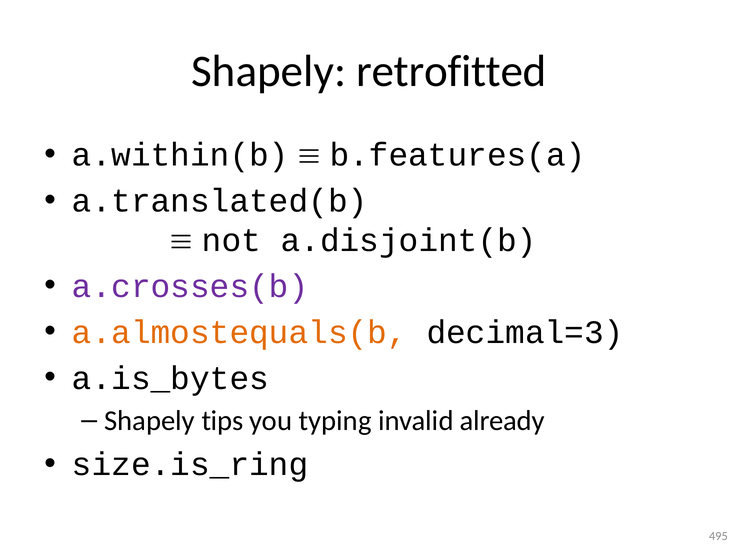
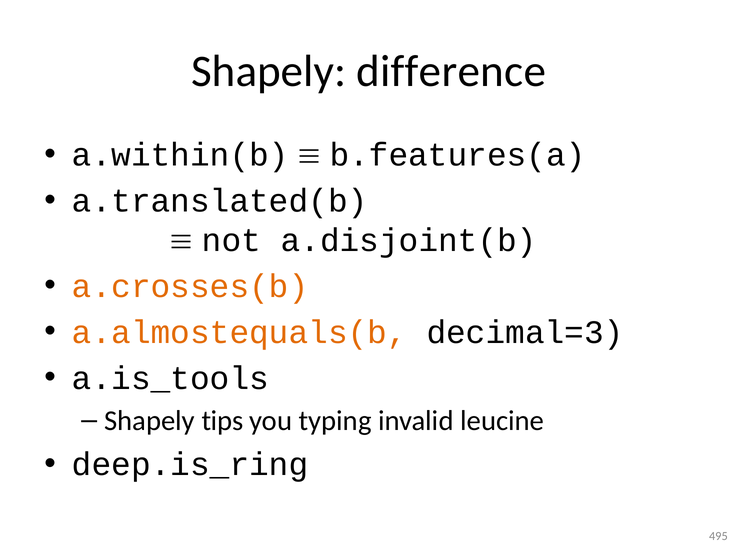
retrofitted: retrofitted -> difference
a.crosses(b colour: purple -> orange
a.is_bytes: a.is_bytes -> a.is_tools
already: already -> leucine
size.is_ring: size.is_ring -> deep.is_ring
